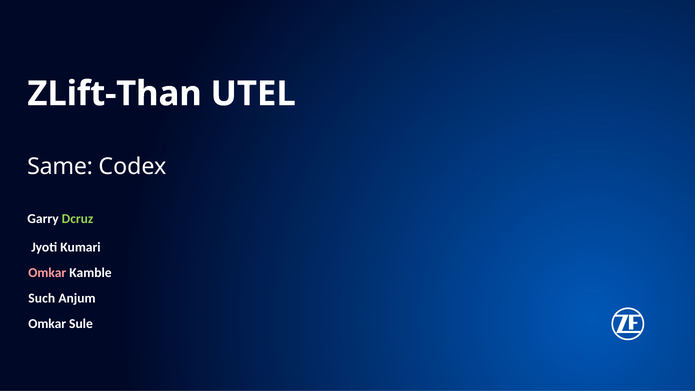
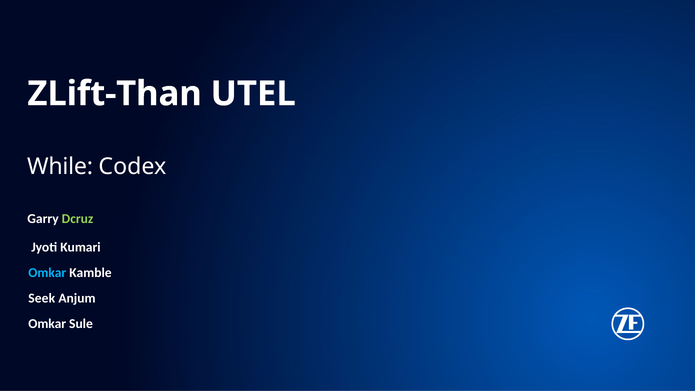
Same: Same -> While
Omkar at (47, 273) colour: pink -> light blue
Such: Such -> Seek
